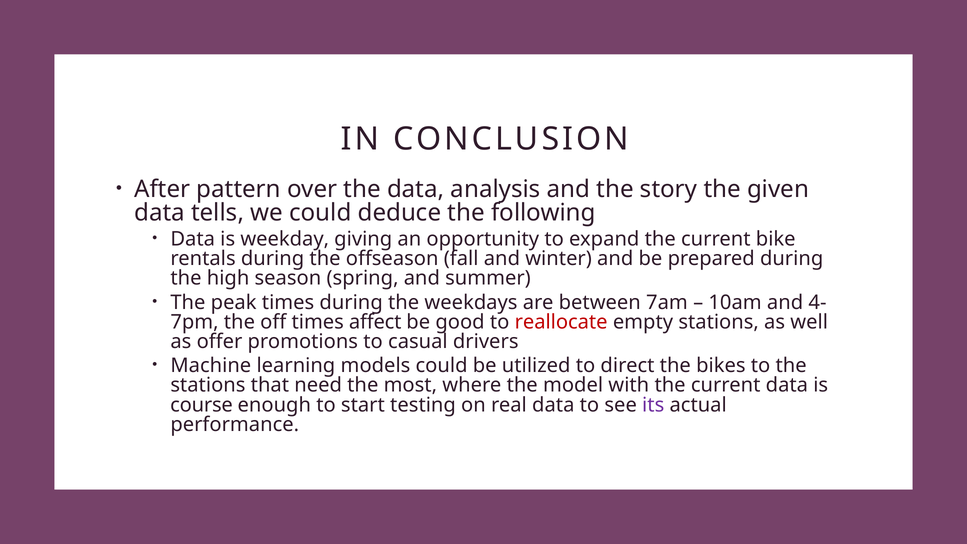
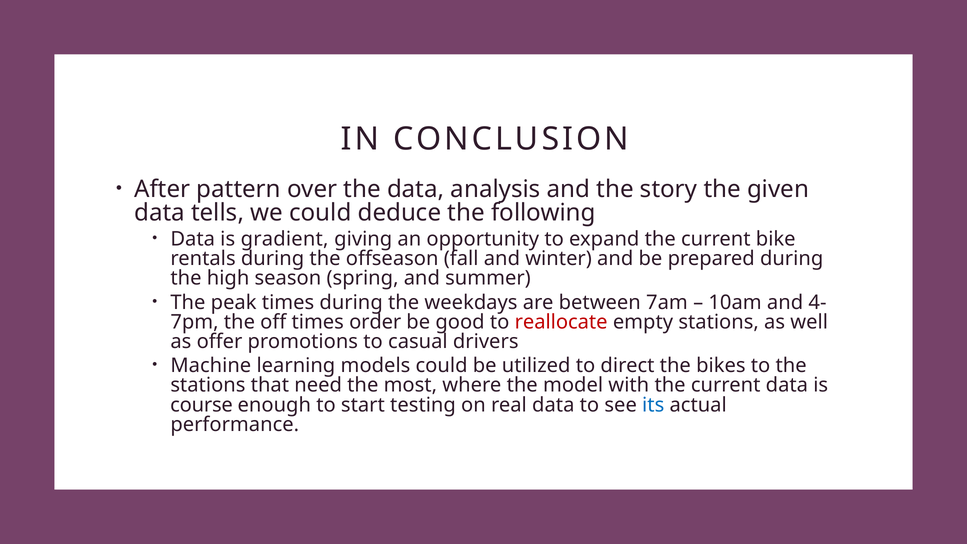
weekday: weekday -> gradient
affect: affect -> order
its colour: purple -> blue
